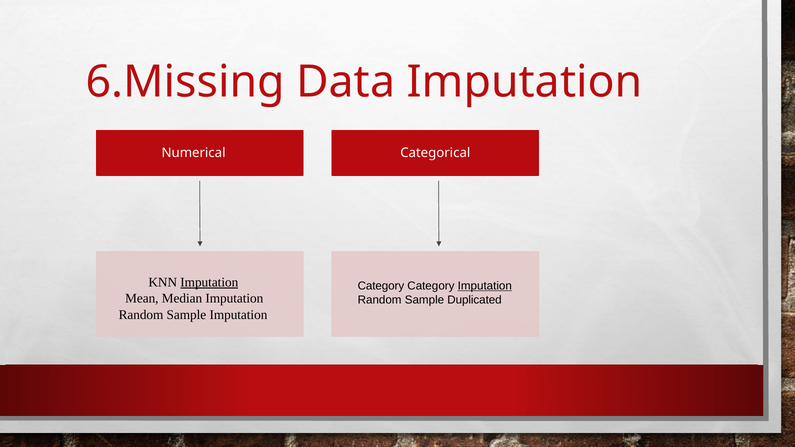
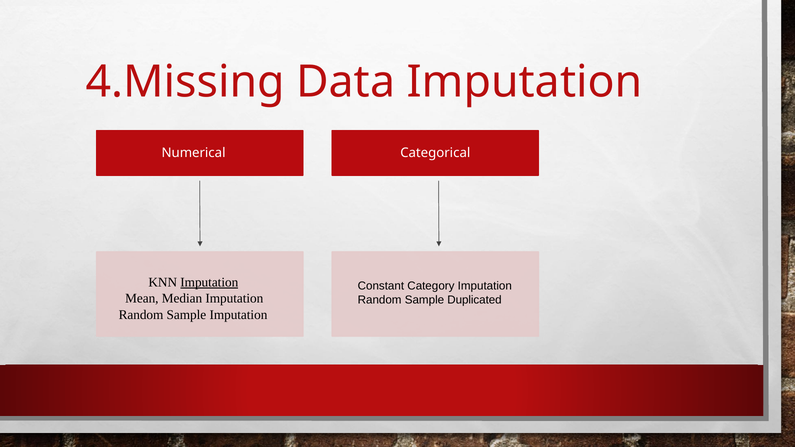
6.Missing: 6.Missing -> 4.Missing
Category at (381, 286): Category -> Constant
Imputation at (485, 286) underline: present -> none
